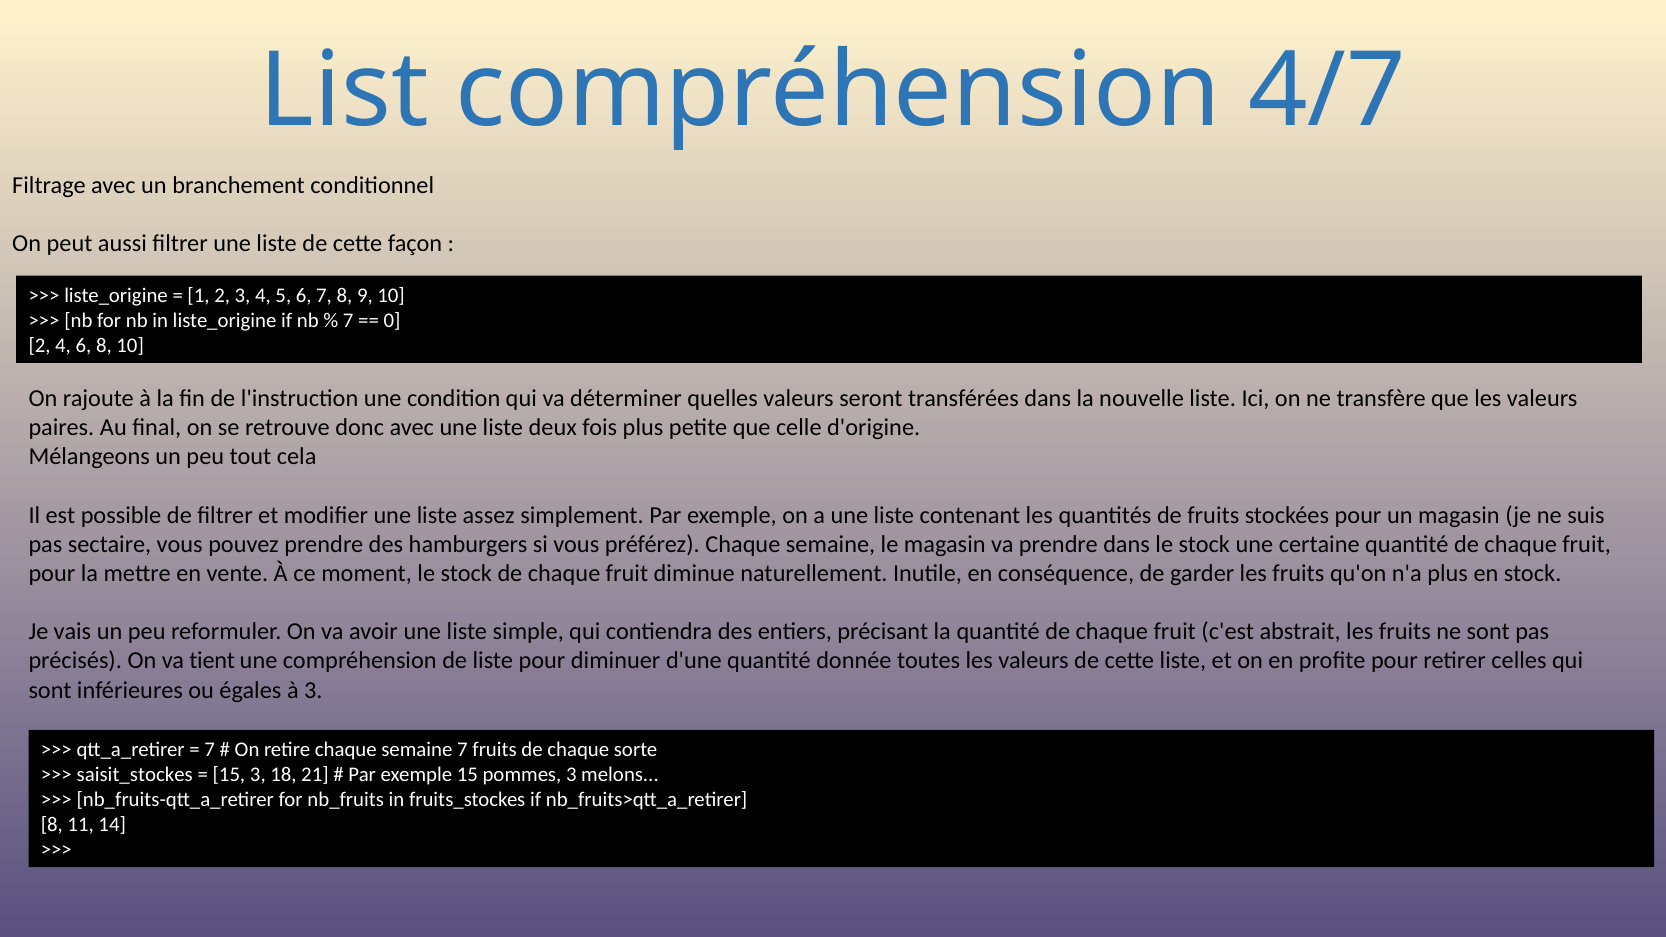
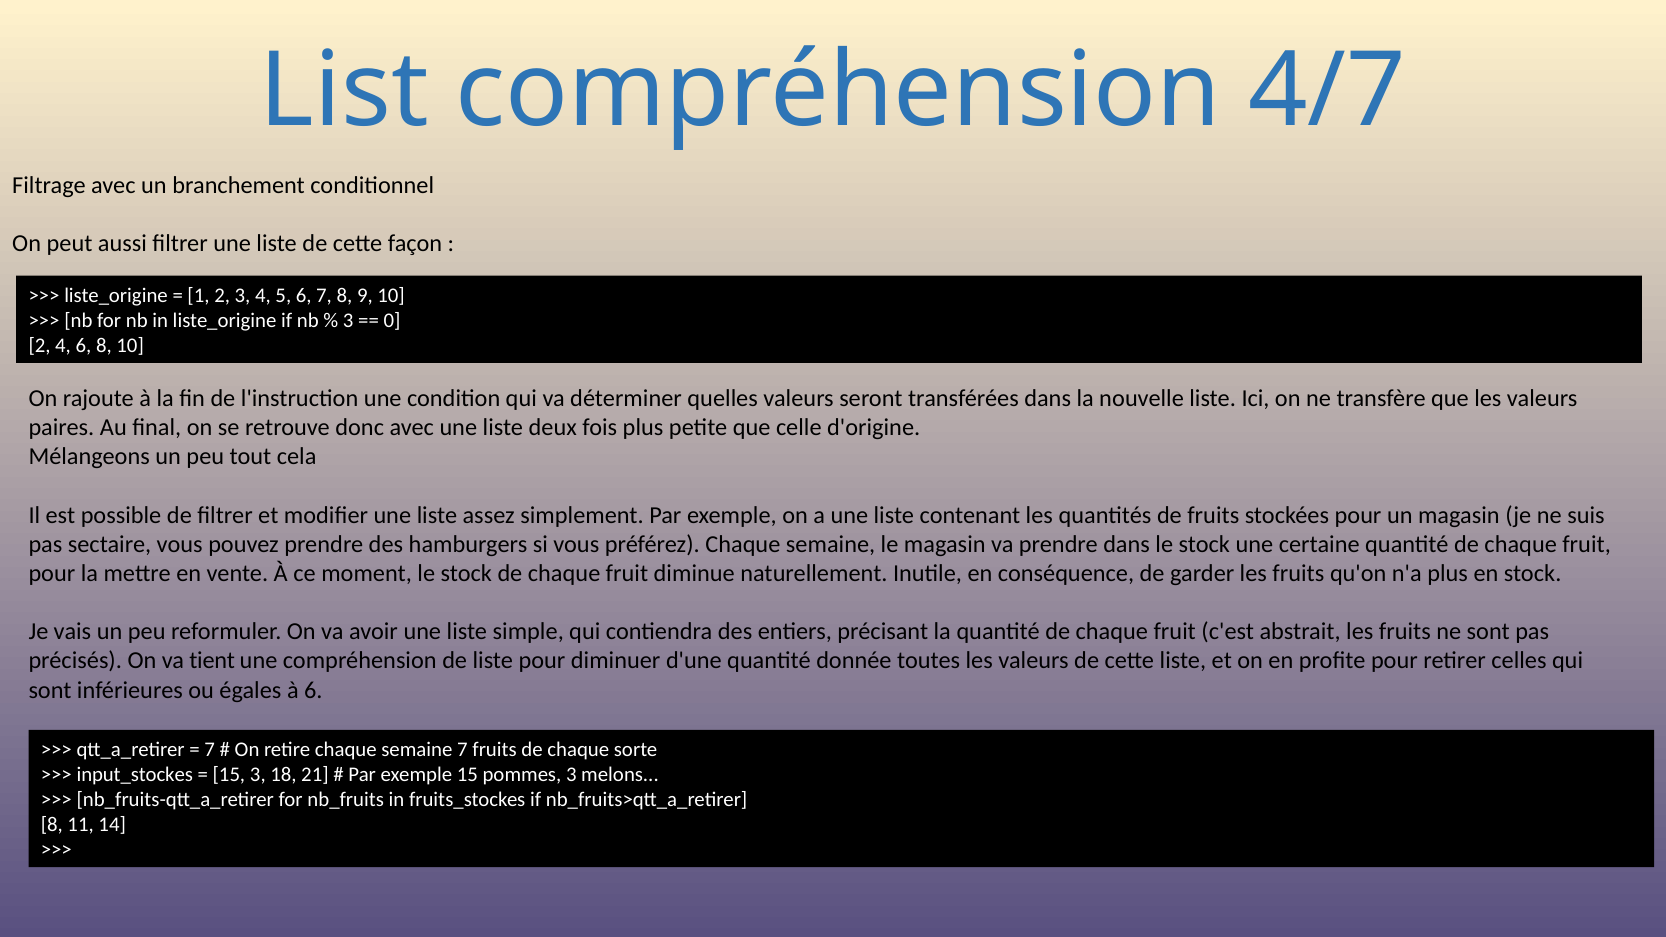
7 at (348, 321): 7 -> 3
à 3: 3 -> 6
saisit_stockes: saisit_stockes -> input_stockes
